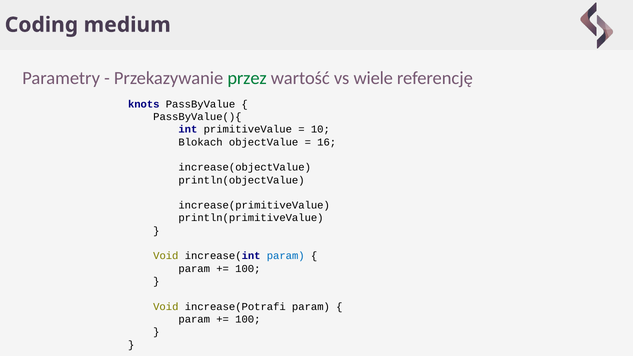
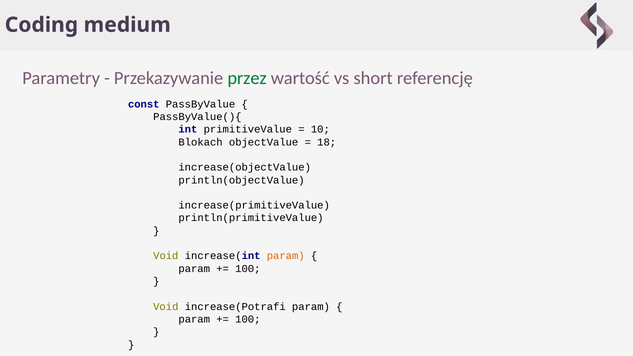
wiele: wiele -> short
knots: knots -> const
16: 16 -> 18
param at (286, 256) colour: blue -> orange
